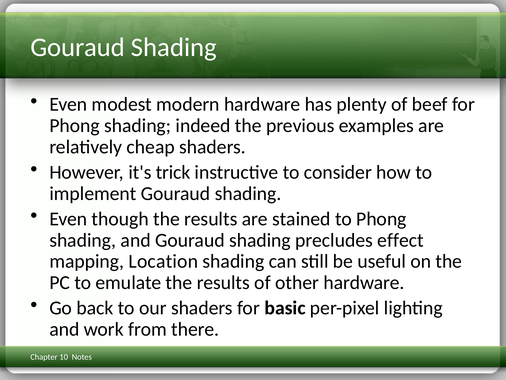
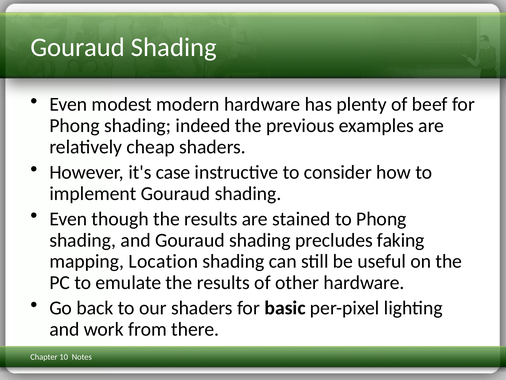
trick: trick -> case
effect: effect -> faking
